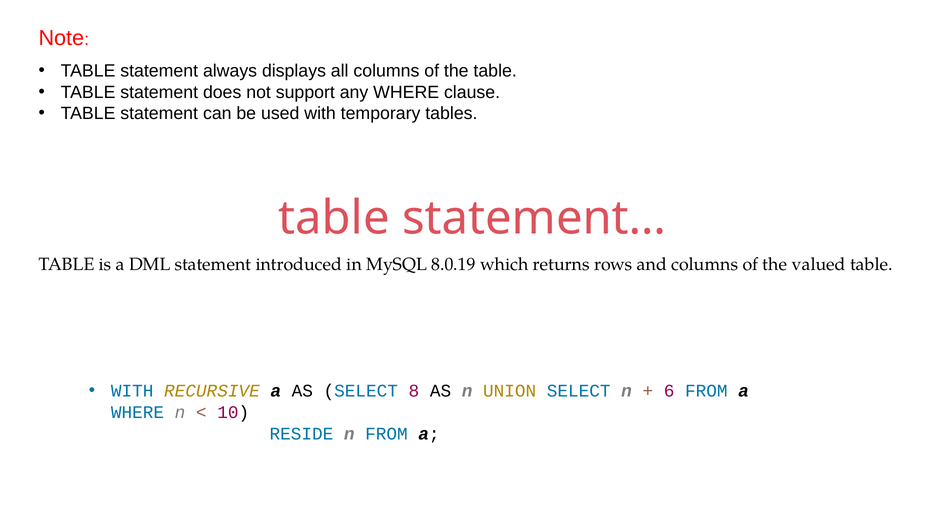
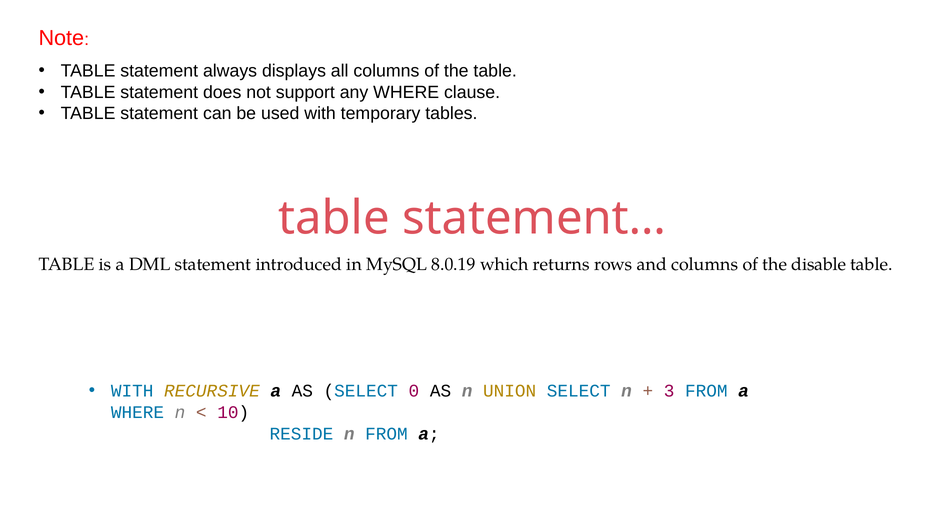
valued: valued -> disable
8: 8 -> 0
6: 6 -> 3
